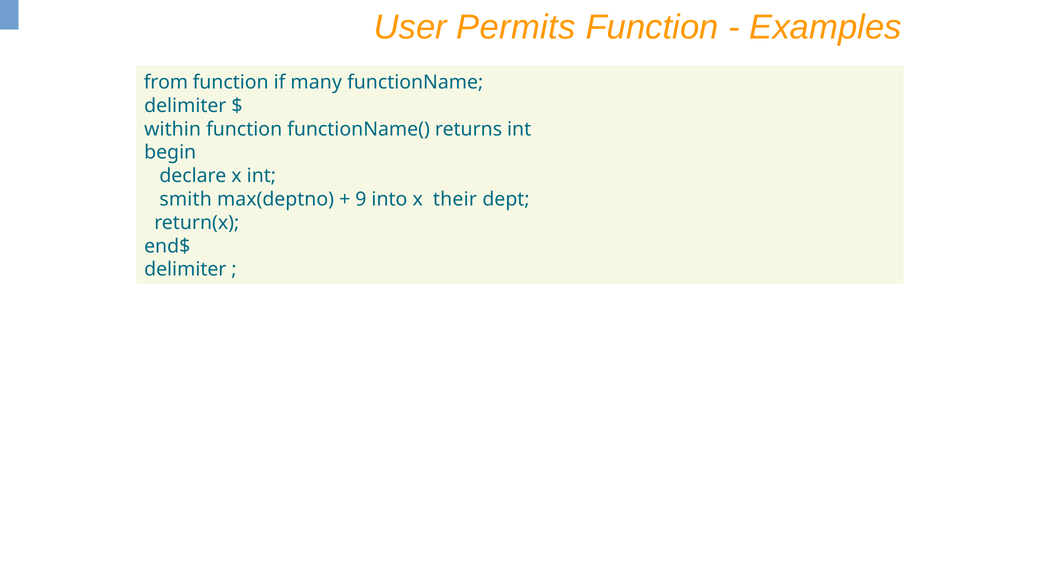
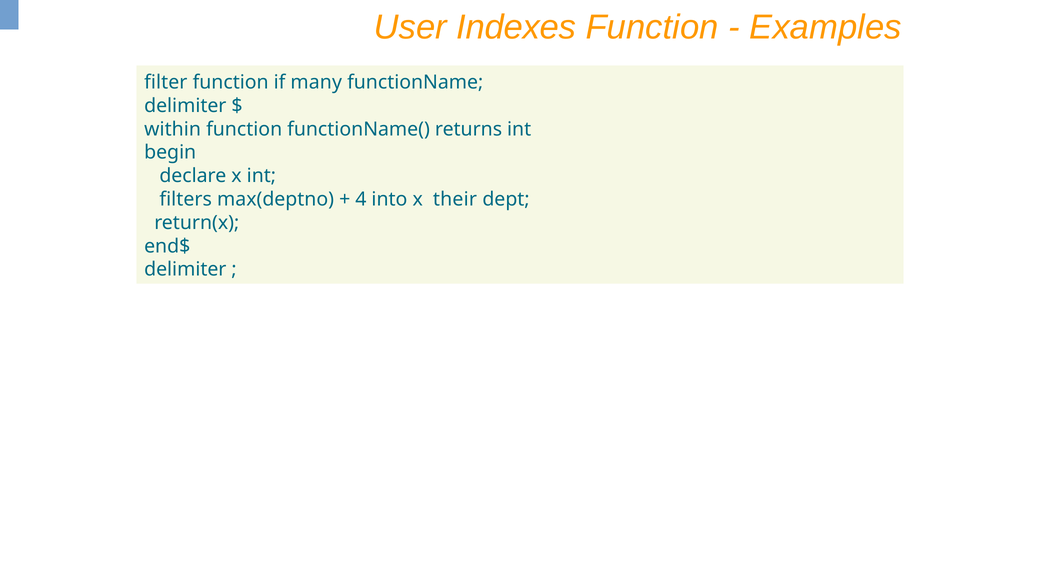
Permits: Permits -> Indexes
from: from -> filter
smith: smith -> filters
9: 9 -> 4
